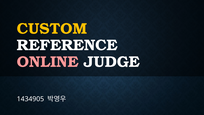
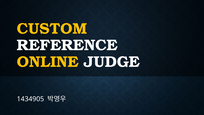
ONLINE colour: pink -> yellow
